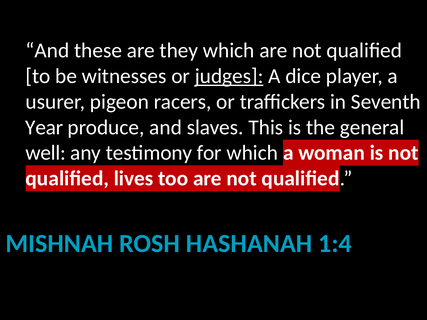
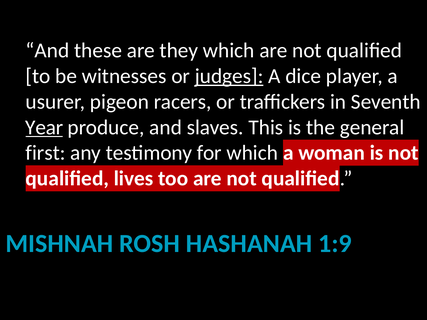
Year underline: none -> present
well: well -> first
1:4: 1:4 -> 1:9
